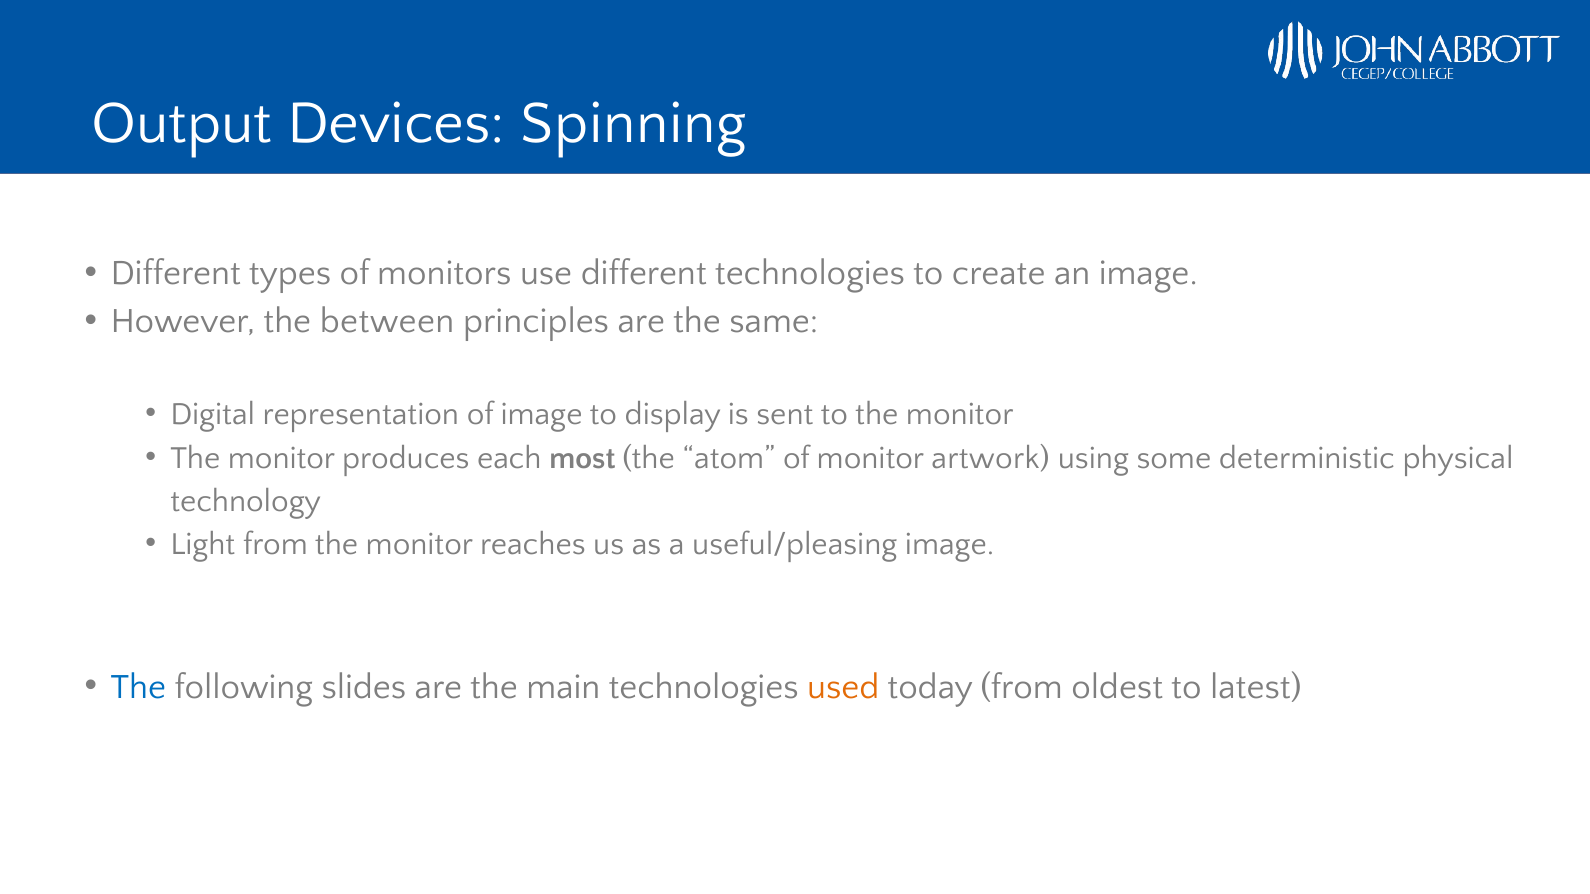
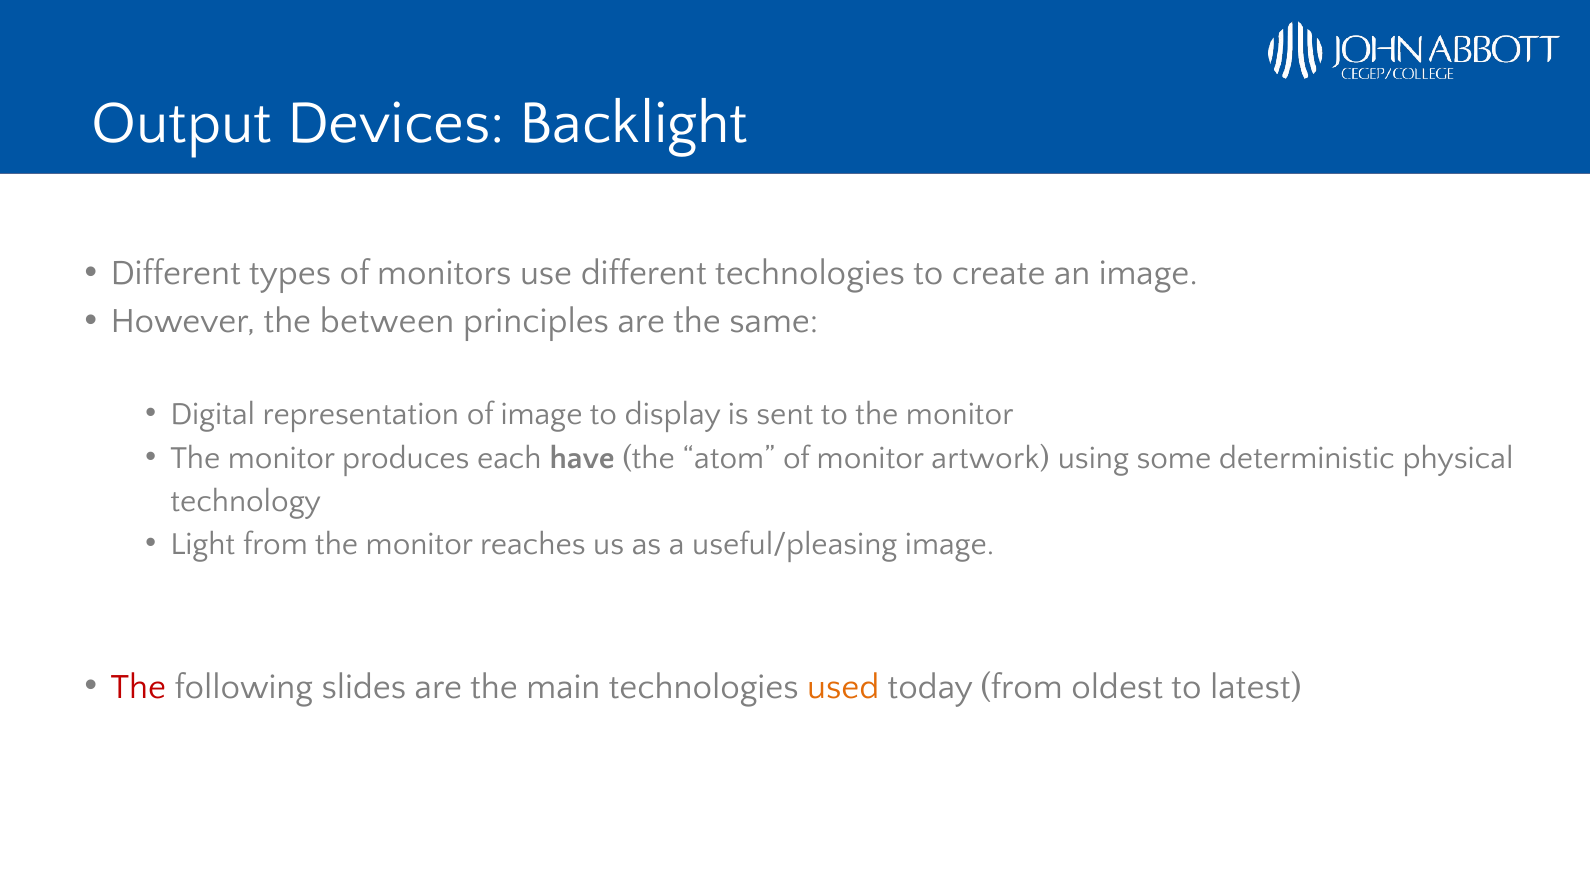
Spinning: Spinning -> Backlight
most: most -> have
The at (138, 687) colour: blue -> red
